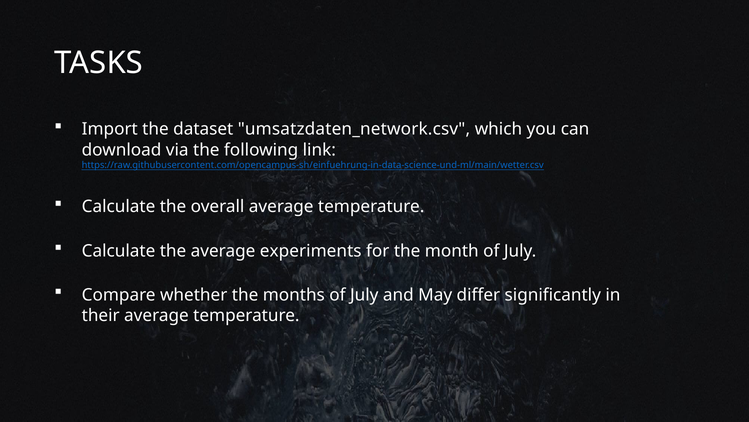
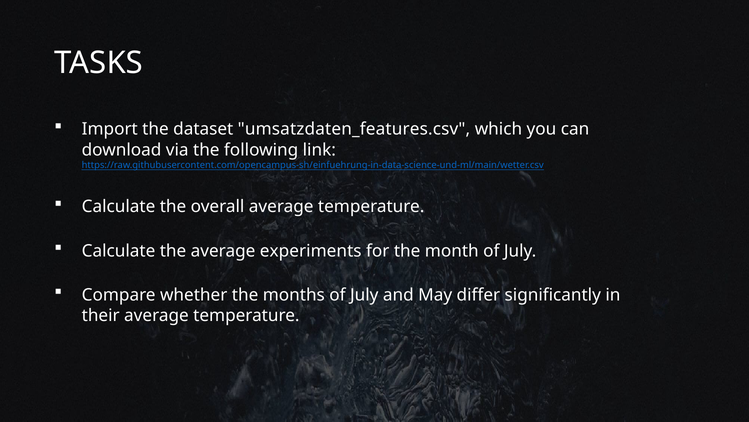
umsatzdaten_network.csv: umsatzdaten_network.csv -> umsatzdaten_features.csv
